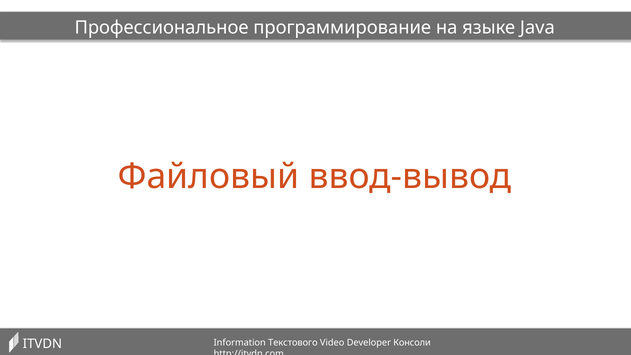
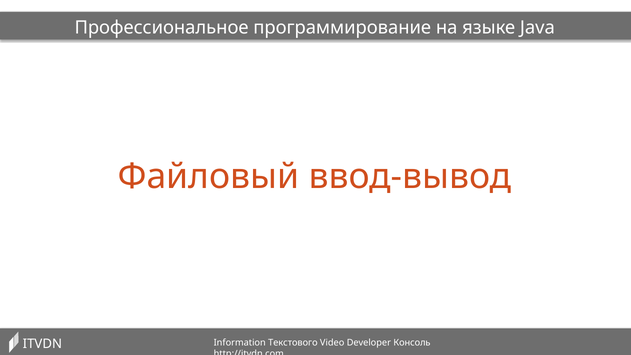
Консоли: Консоли -> Консоль
